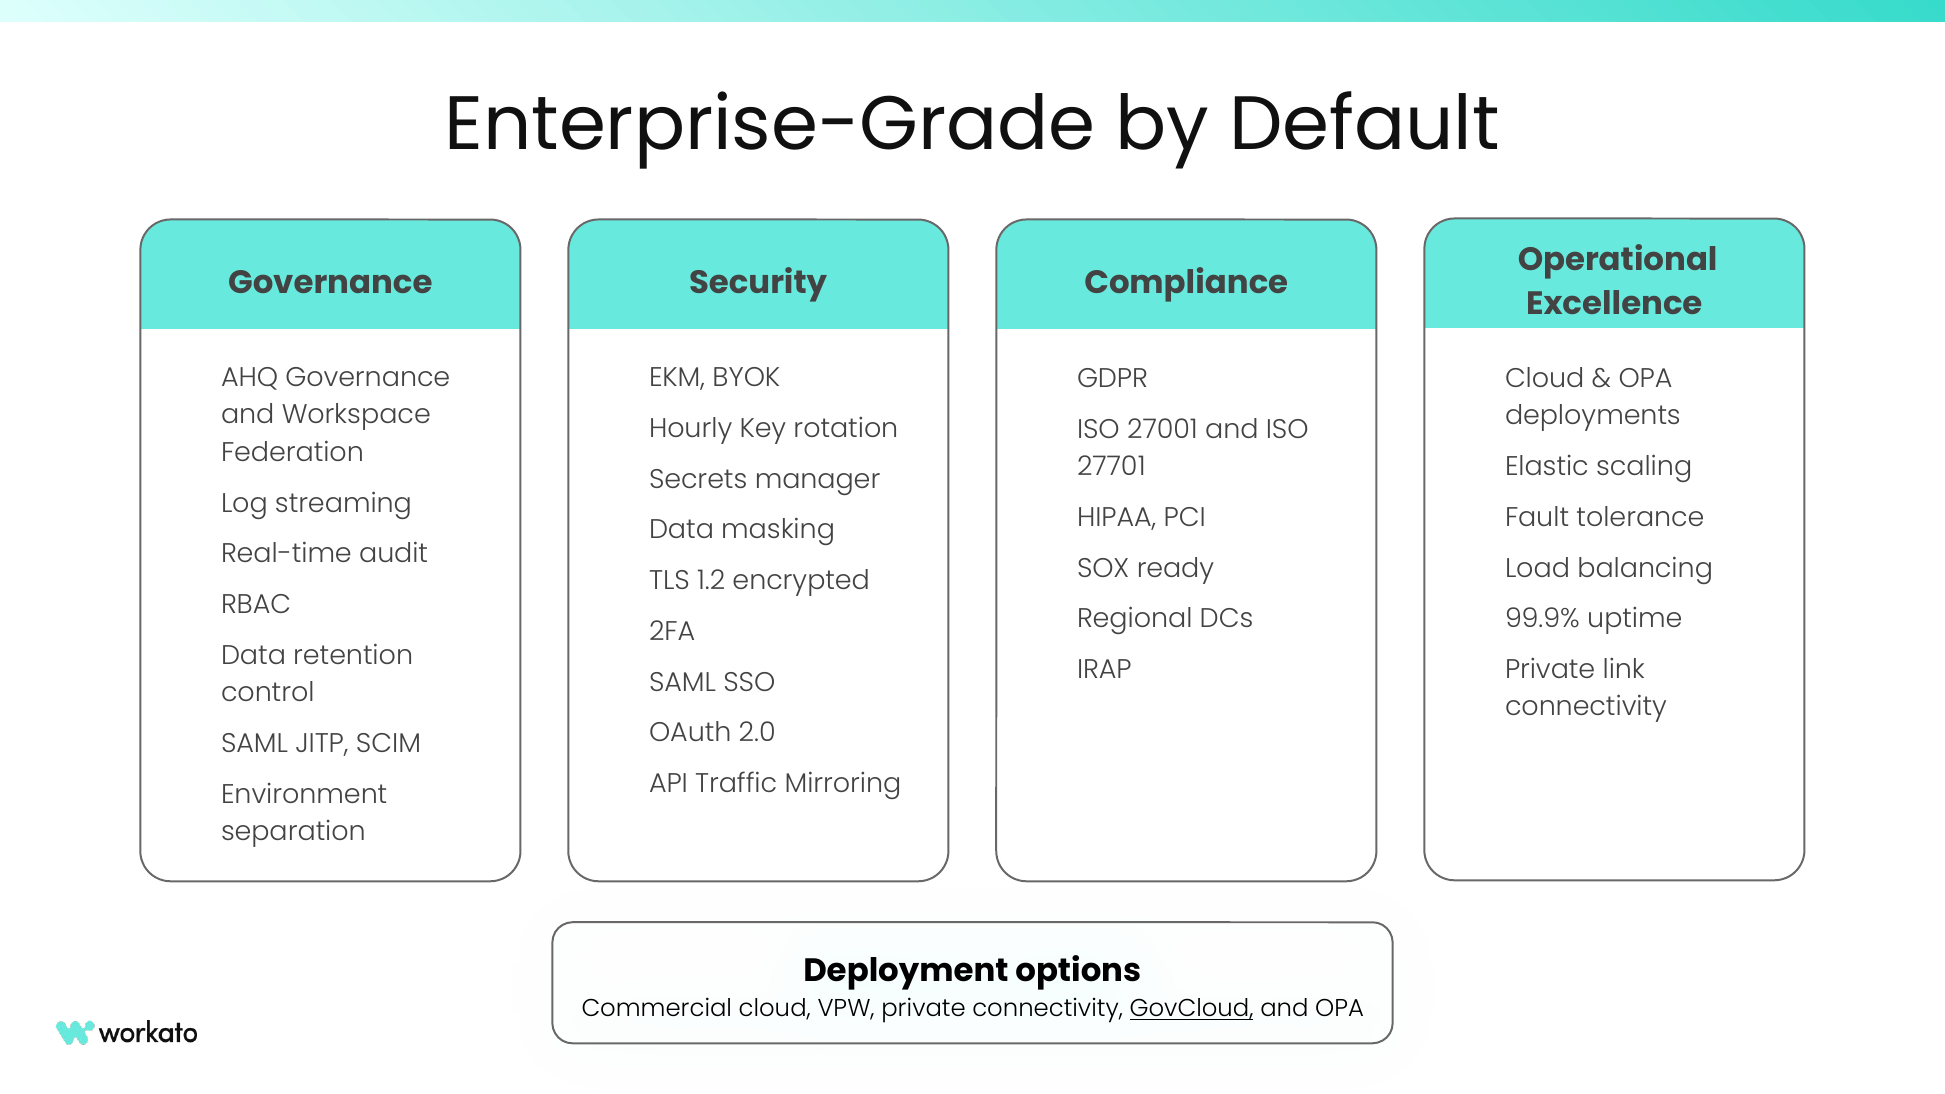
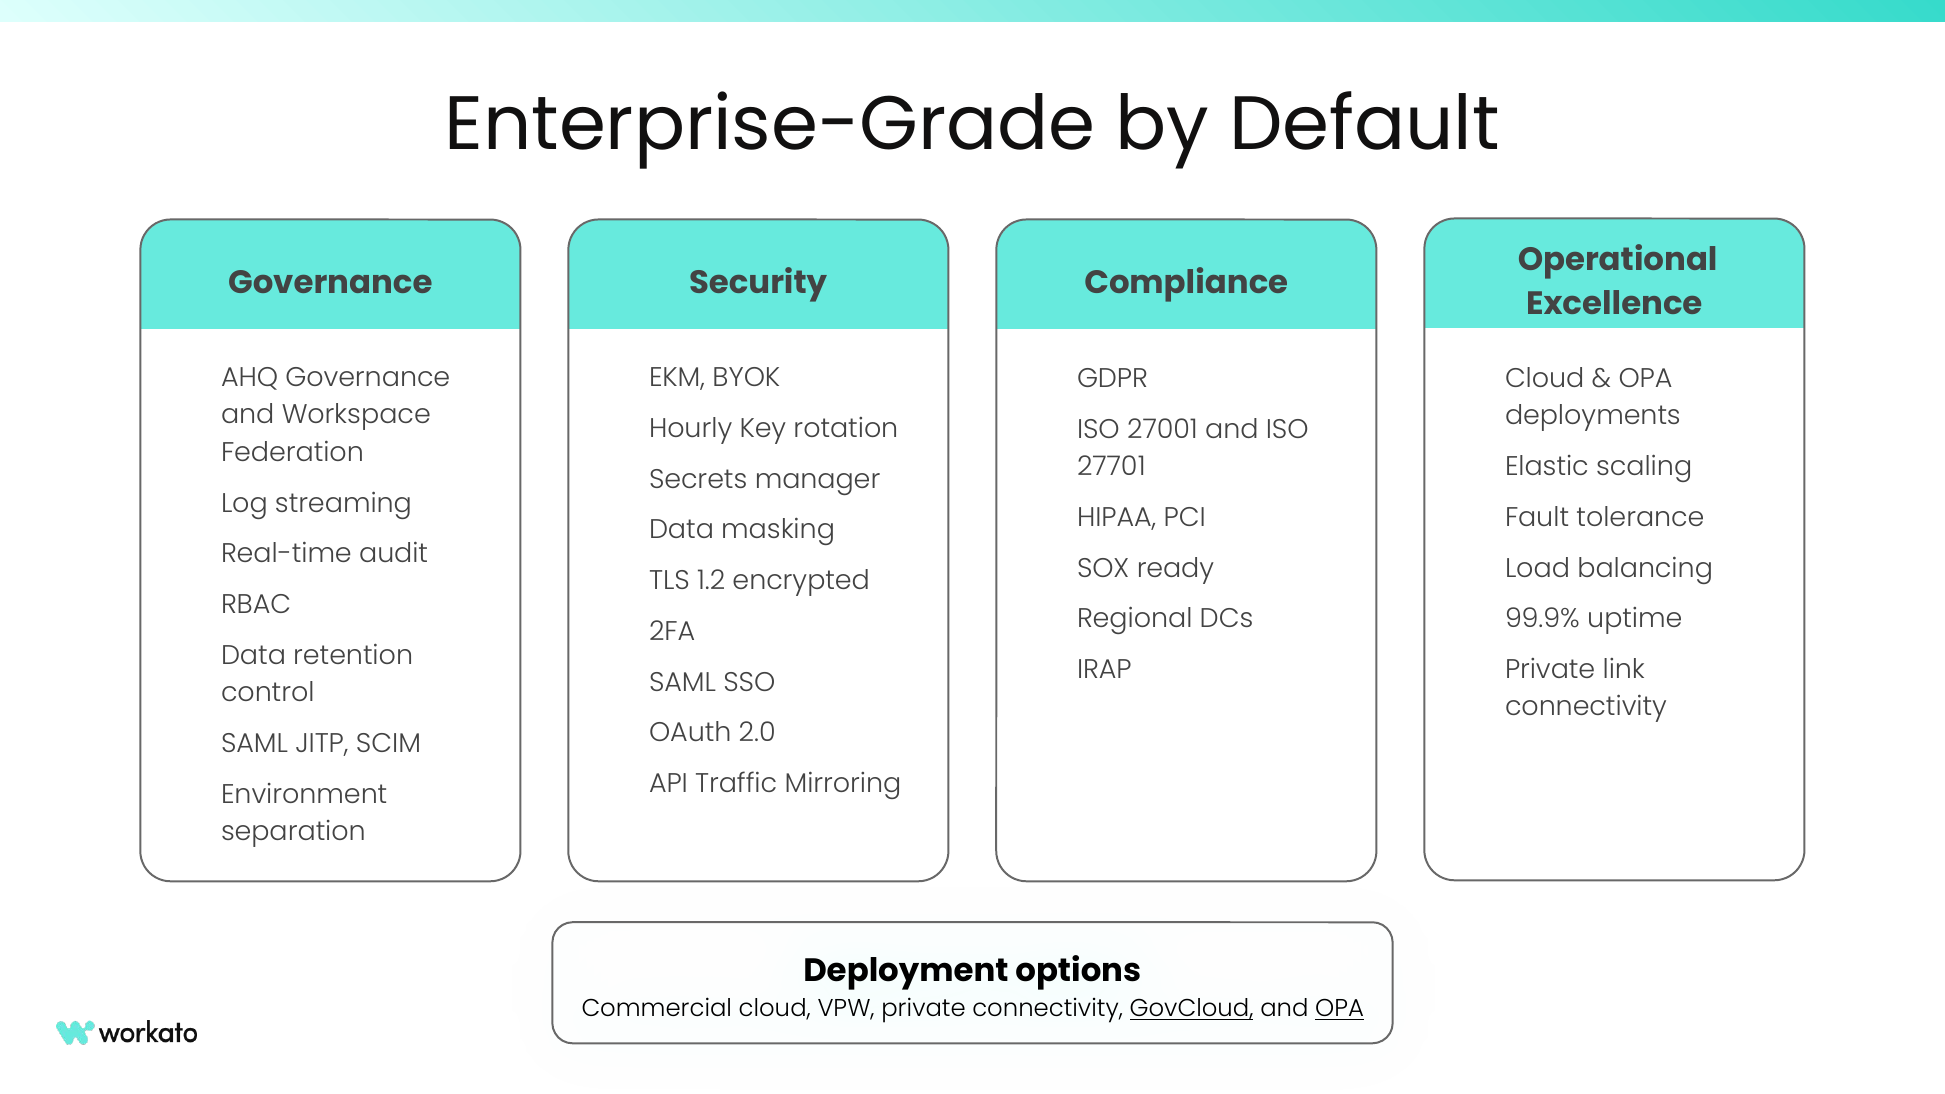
OPA at (1340, 1009) underline: none -> present
